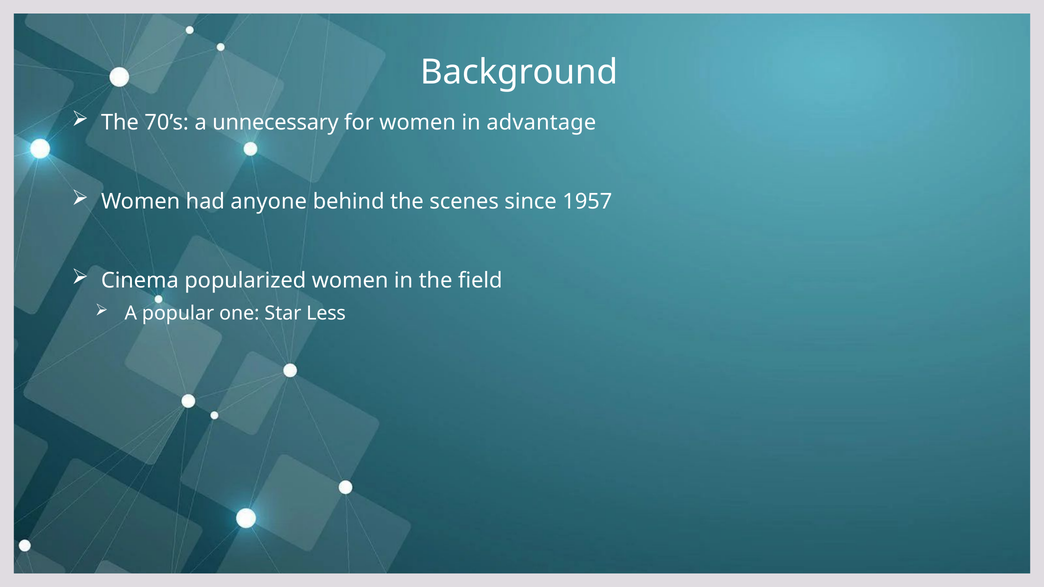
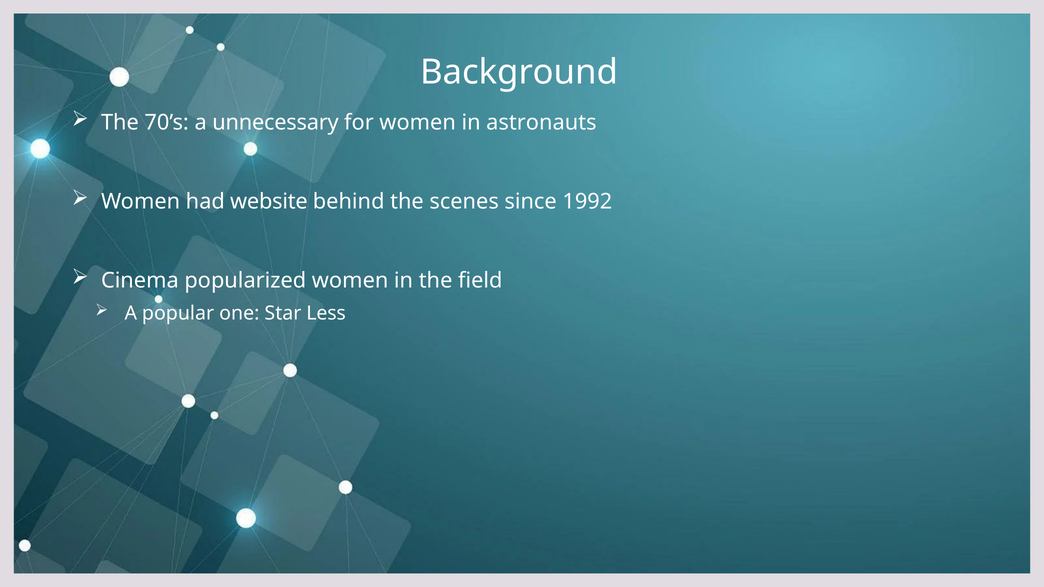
advantage: advantage -> astronauts
anyone: anyone -> website
1957: 1957 -> 1992
